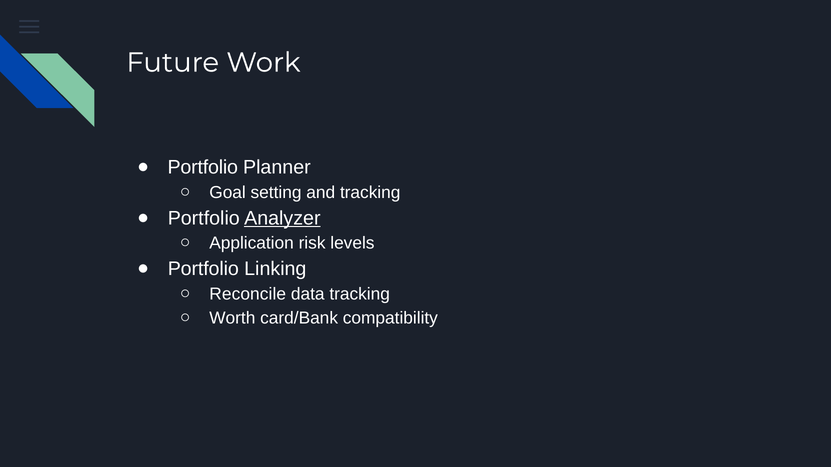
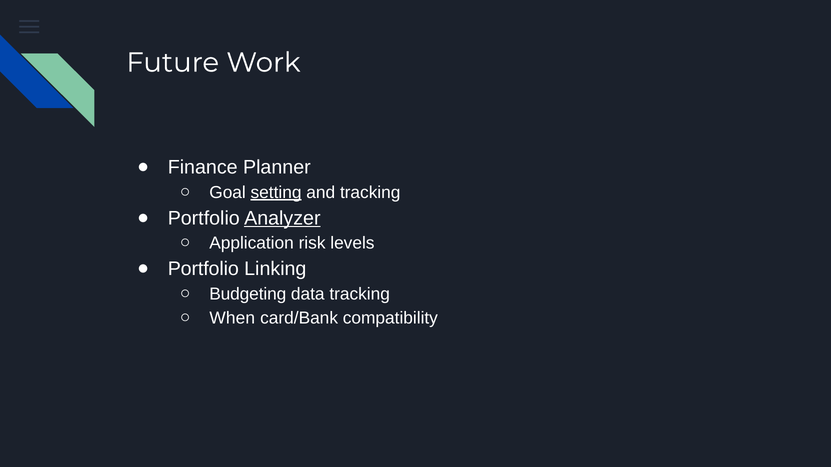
Portfolio at (203, 167): Portfolio -> Finance
setting underline: none -> present
Reconcile: Reconcile -> Budgeting
Worth: Worth -> When
